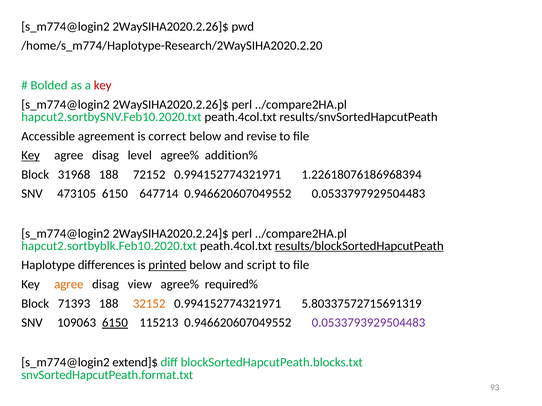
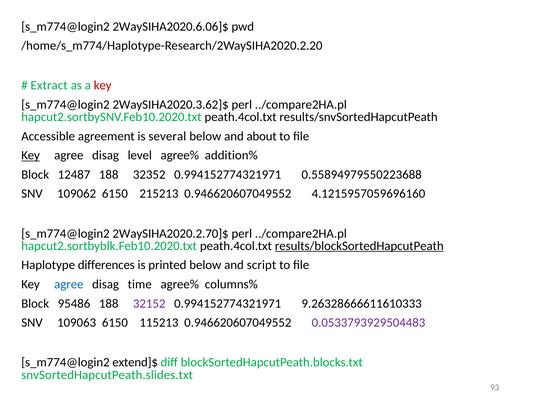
2WaySIHA2020.2.26]$ at (171, 27): 2WaySIHA2020.2.26]$ -> 2WaySIHA2020.6.06]$
Bolded: Bolded -> Extract
2WaySIHA2020.2.26]$ at (171, 105): 2WaySIHA2020.2.26]$ -> 2WaySIHA2020.3.62]$
correct: correct -> several
revise: revise -> about
31968: 31968 -> 12487
72152: 72152 -> 32352
1.22618076186968394: 1.22618076186968394 -> 0.55894979550223688
473105: 473105 -> 109062
647714: 647714 -> 215213
0.0533797929504483: 0.0533797929504483 -> 4.1215957059696160
2WaySIHA2020.2.24]$: 2WaySIHA2020.2.24]$ -> 2WaySIHA2020.2.70]$
printed underline: present -> none
agree at (69, 285) colour: orange -> blue
view: view -> time
required%: required% -> columns%
71393: 71393 -> 95486
32152 colour: orange -> purple
5.80337572715691319: 5.80337572715691319 -> 9.26328666611610333
6150 at (115, 323) underline: present -> none
snvSortedHapcutPeath.format.txt: snvSortedHapcutPeath.format.txt -> snvSortedHapcutPeath.slides.txt
